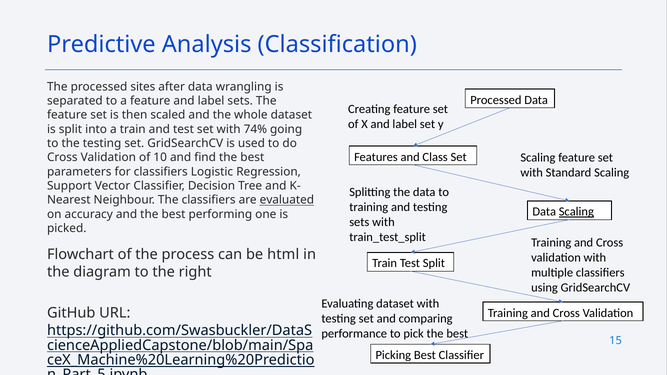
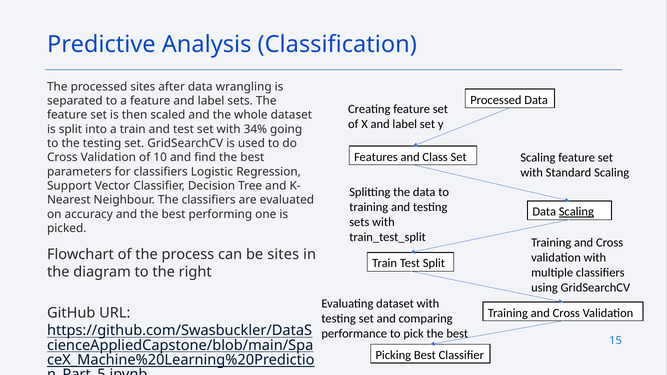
74%: 74% -> 34%
evaluated underline: present -> none
be html: html -> sites
